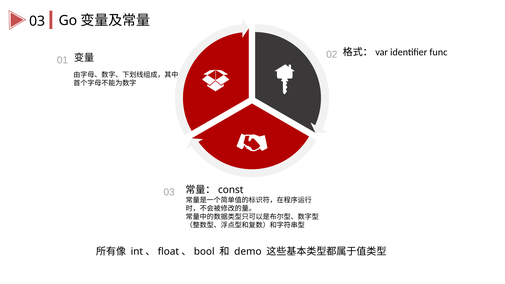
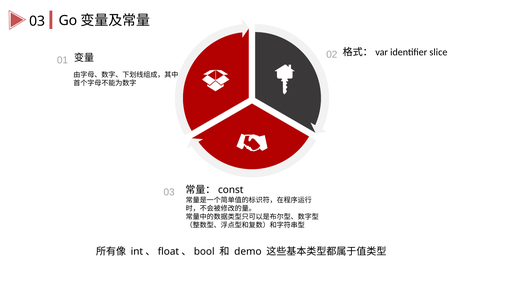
func: func -> slice
